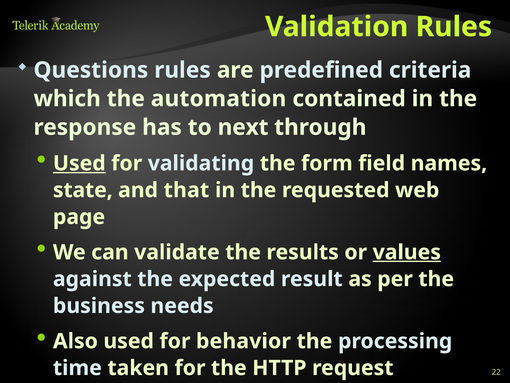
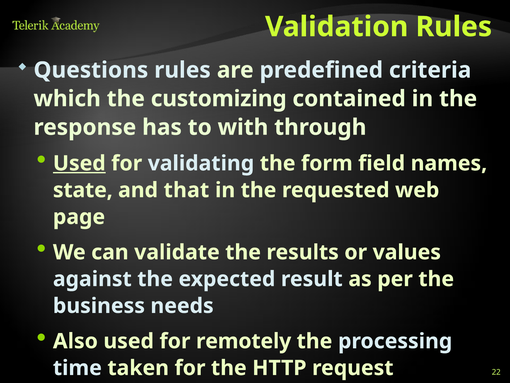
automation: automation -> customizing
next: next -> with
values underline: present -> none
behavior: behavior -> remotely
